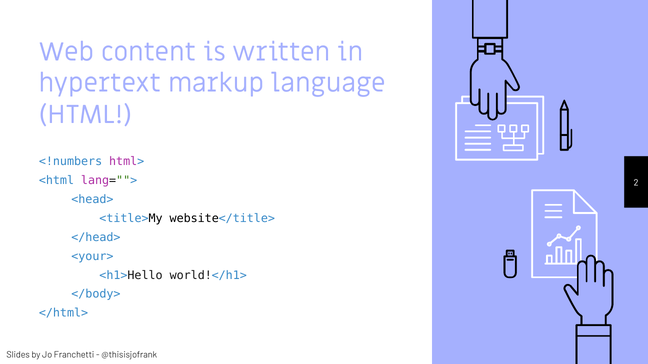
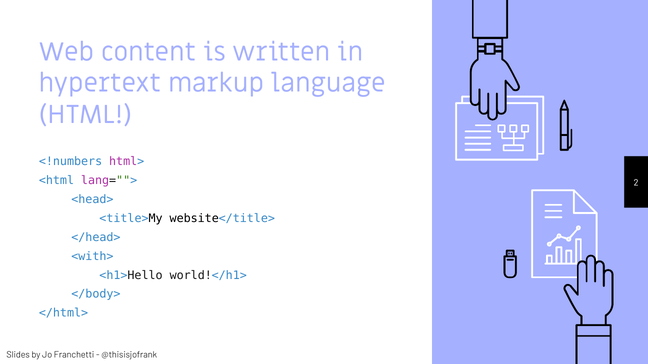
<your>: <your> -> <with>
